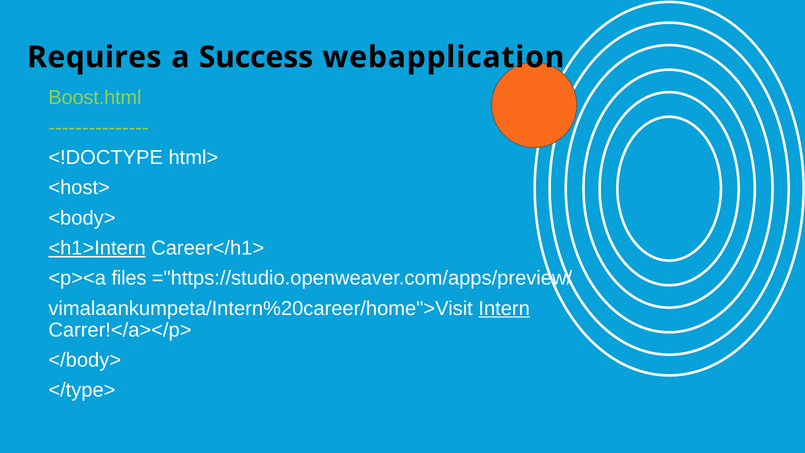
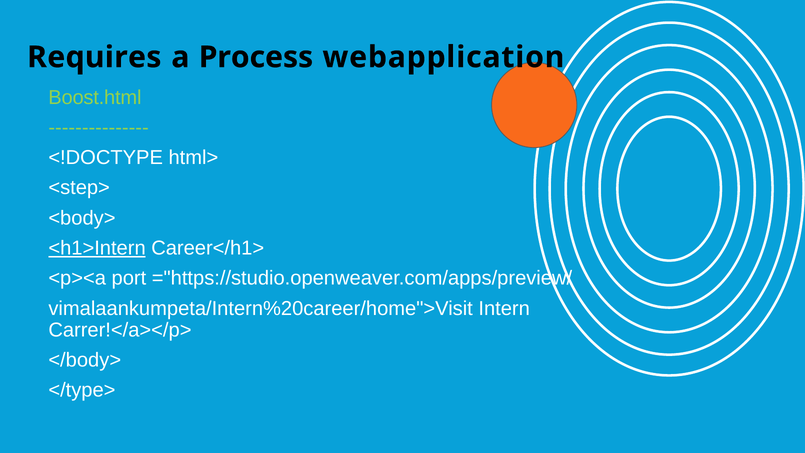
Success: Success -> Process
<host>: <host> -> <step>
files: files -> port
Intern underline: present -> none
